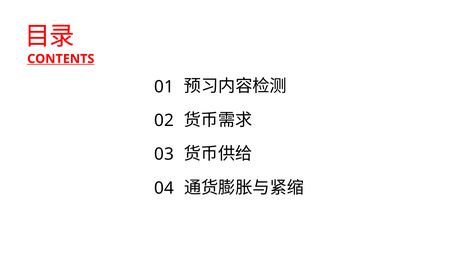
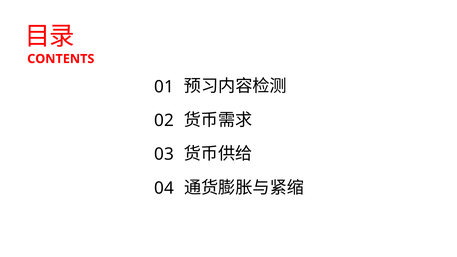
CONTENTS underline: present -> none
